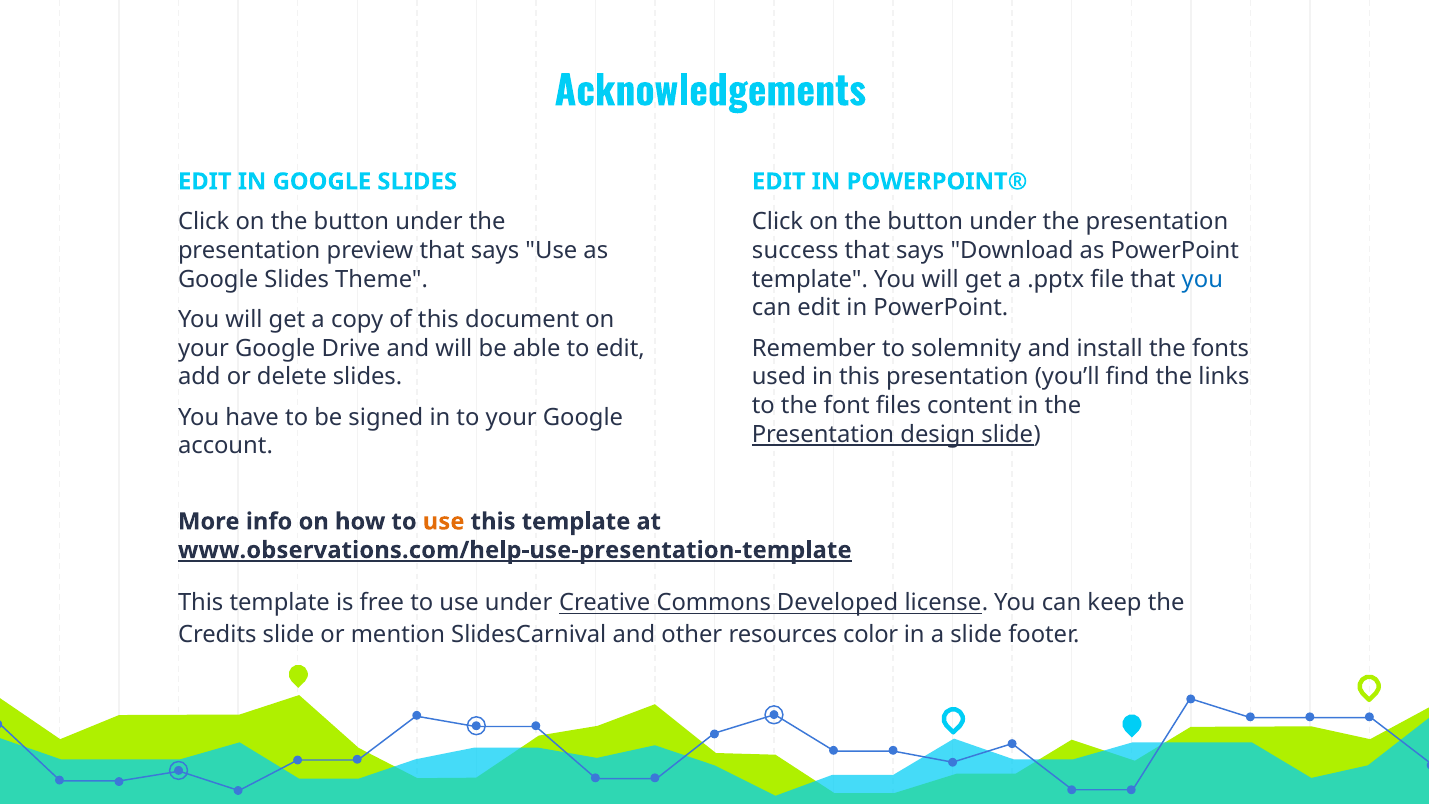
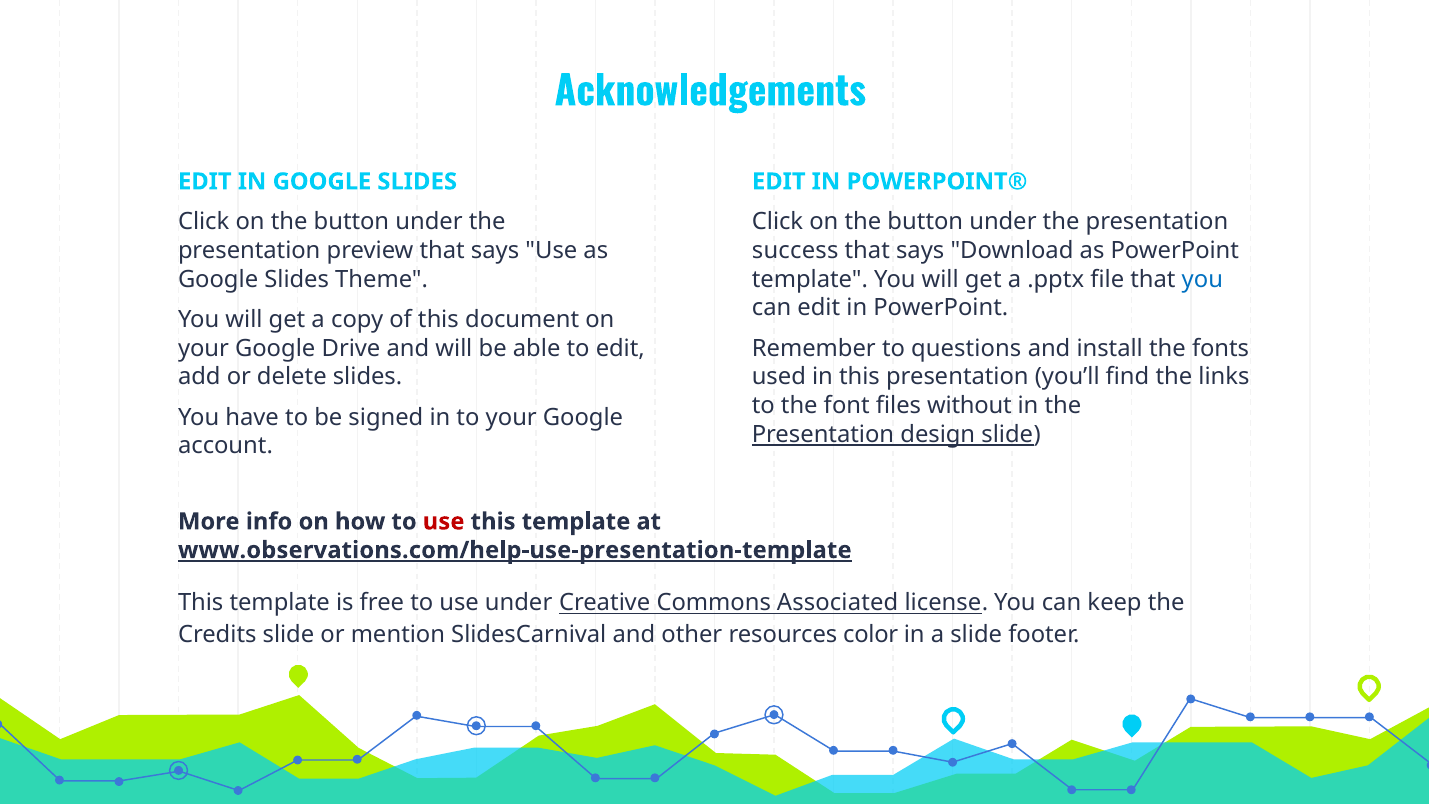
solemnity: solemnity -> questions
content: content -> without
use at (444, 521) colour: orange -> red
Developed: Developed -> Associated
